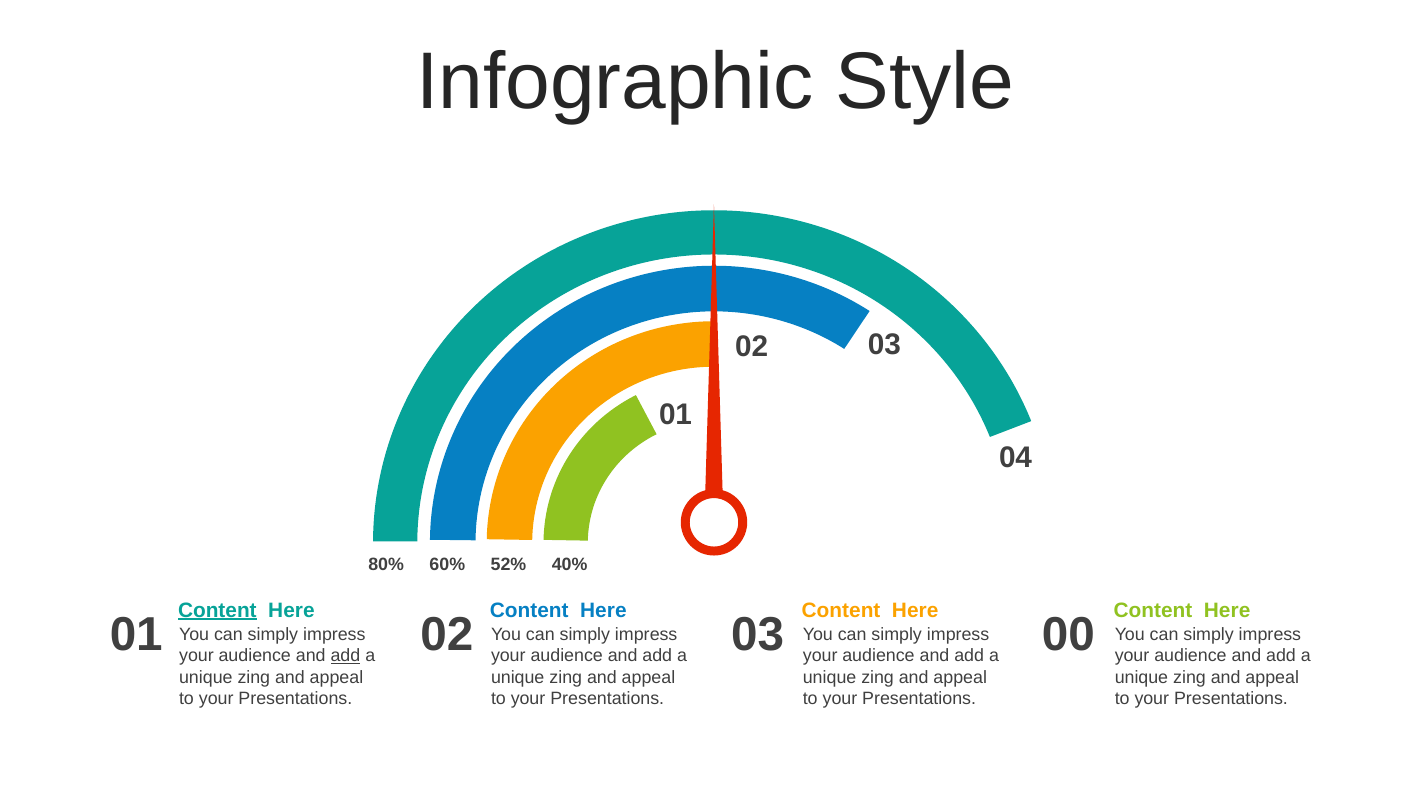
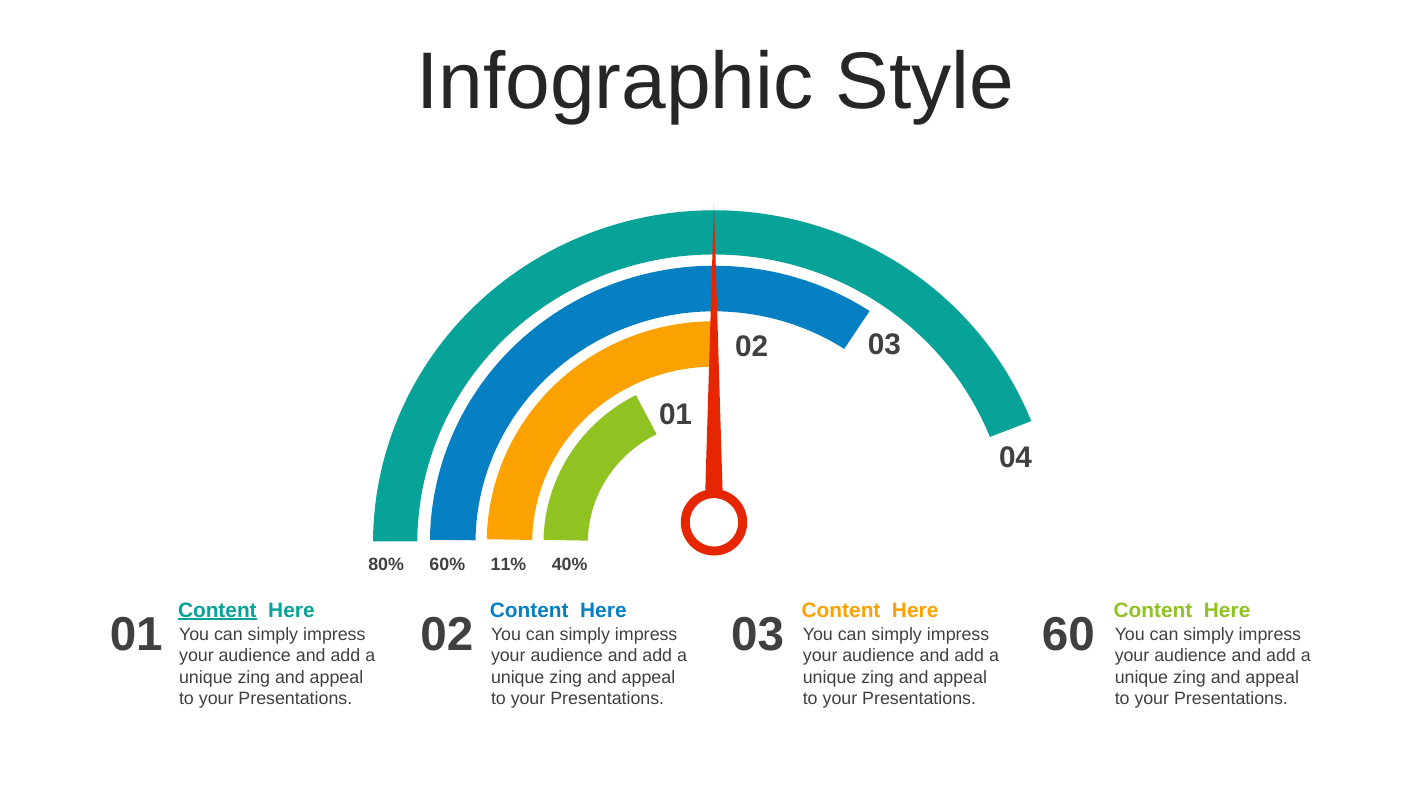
52%: 52% -> 11%
00: 00 -> 60
add at (345, 656) underline: present -> none
